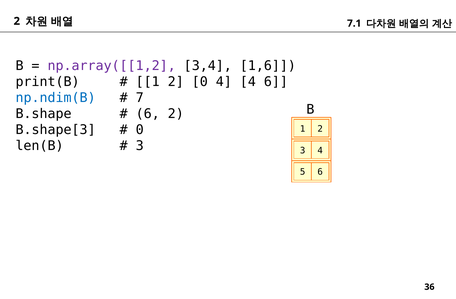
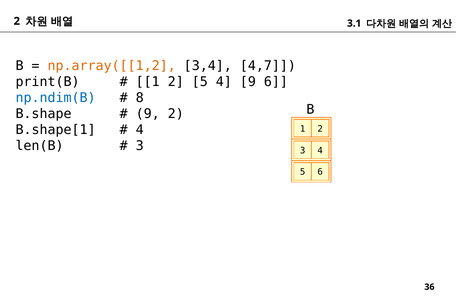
7.1: 7.1 -> 3.1
np.array([[1,2 colour: purple -> orange
1,6: 1,6 -> 4,7
2 0: 0 -> 5
4 4: 4 -> 9
7: 7 -> 8
6 at (148, 114): 6 -> 9
B.shape[3: B.shape[3 -> B.shape[1
0 at (140, 130): 0 -> 4
